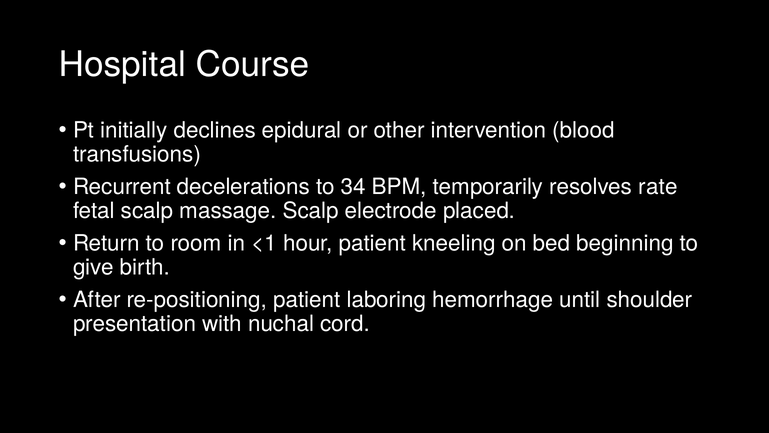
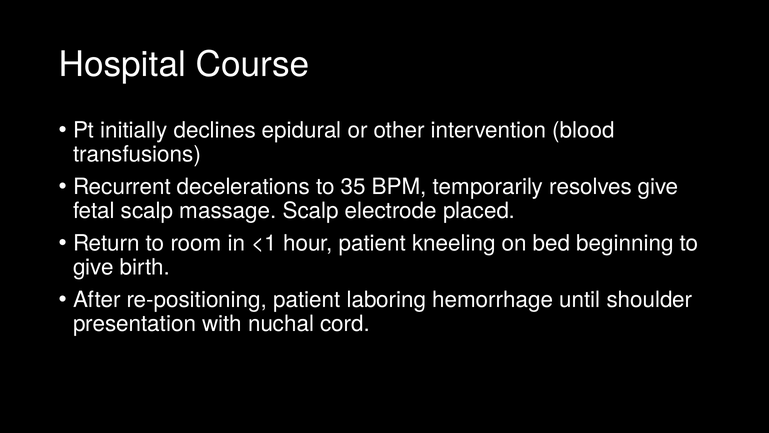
34: 34 -> 35
resolves rate: rate -> give
